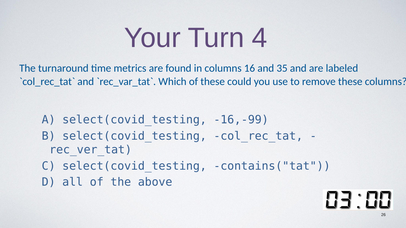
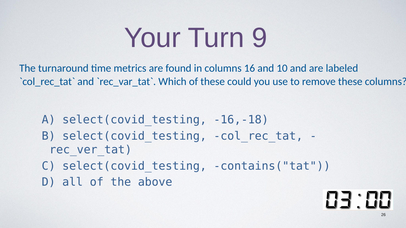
4: 4 -> 9
35: 35 -> 10
-16,-99: -16,-99 -> -16,-18
